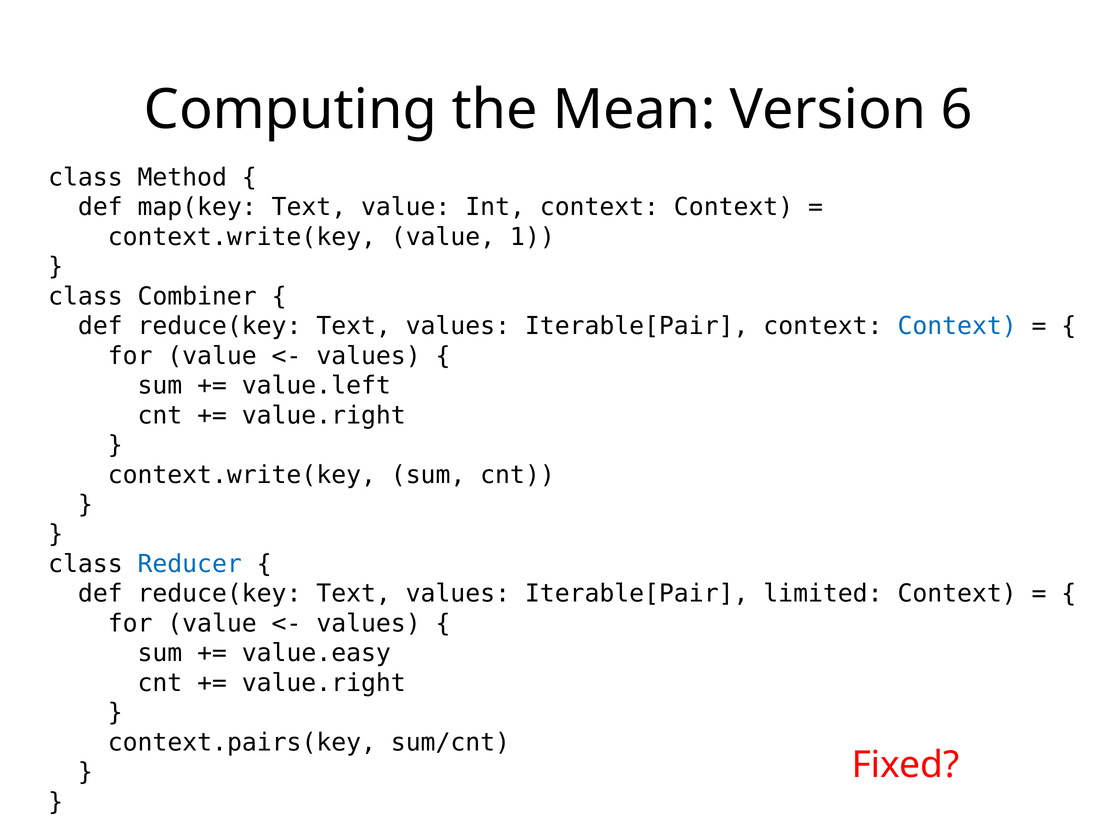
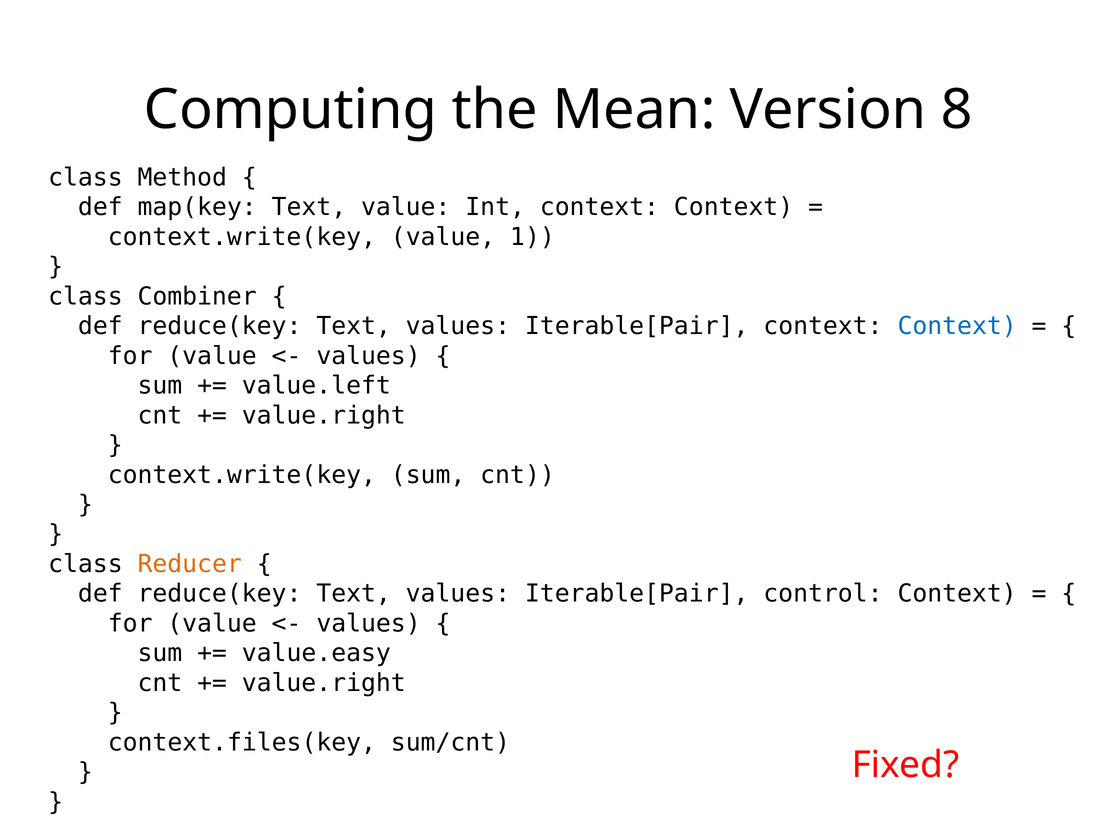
6: 6 -> 8
Reducer colour: blue -> orange
limited: limited -> control
context.pairs(key: context.pairs(key -> context.files(key
